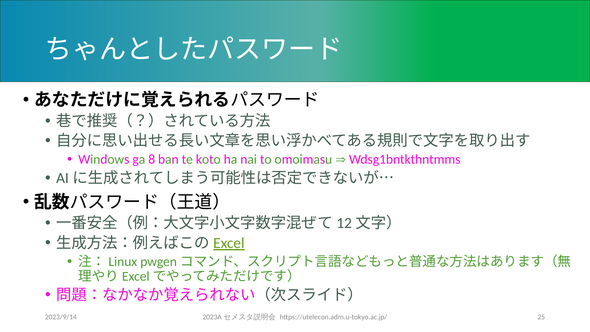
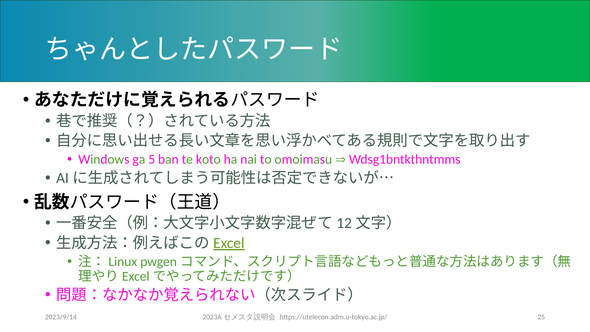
8: 8 -> 5
